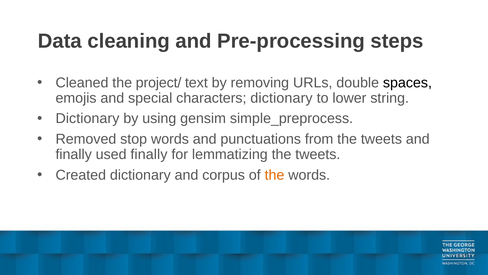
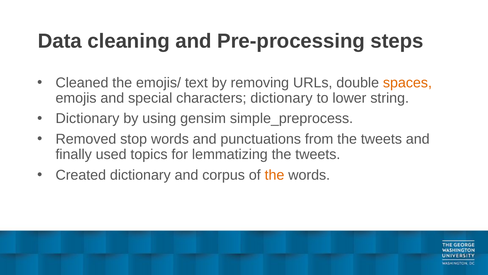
project/: project/ -> emojis/
spaces colour: black -> orange
used finally: finally -> topics
